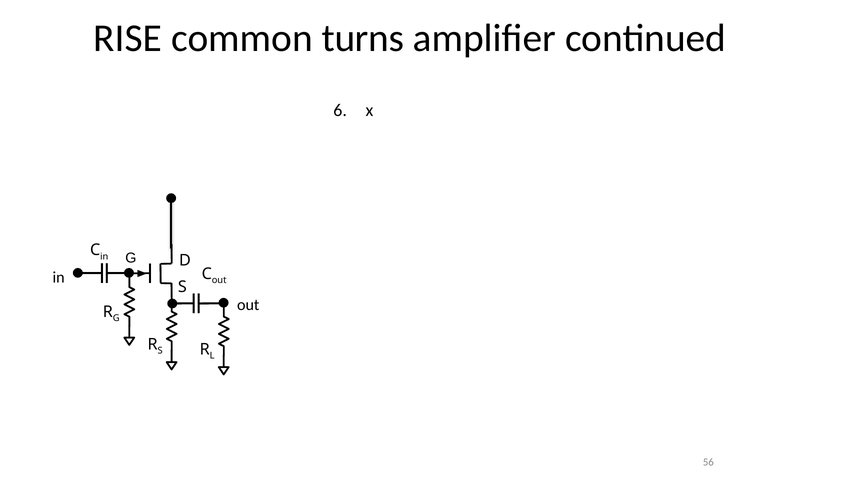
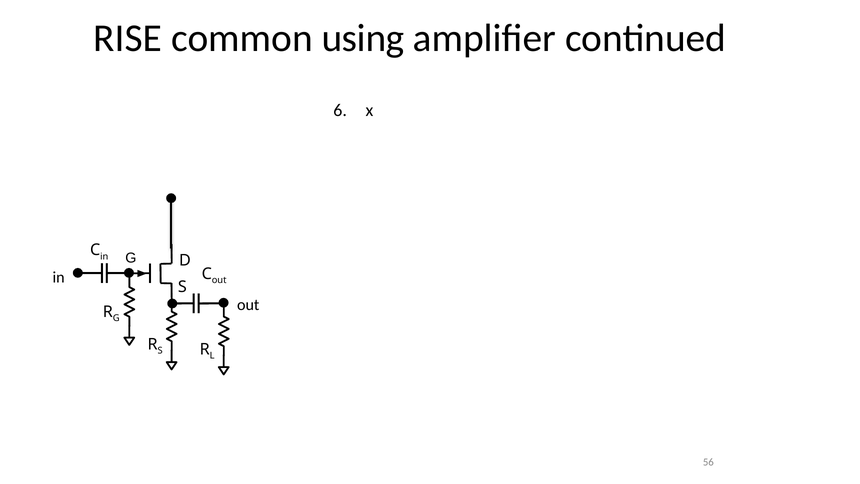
turns: turns -> using
